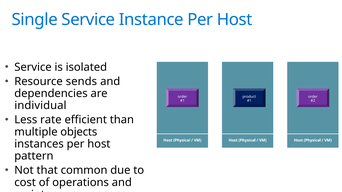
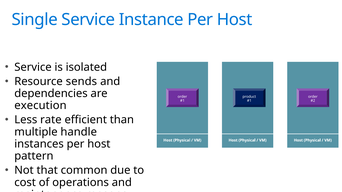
individual: individual -> execution
objects: objects -> handle
